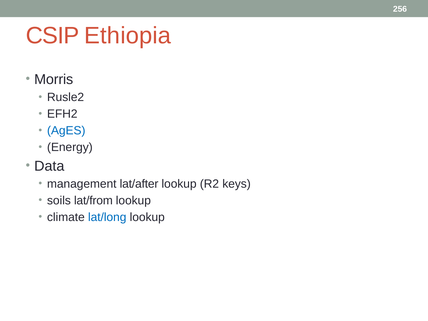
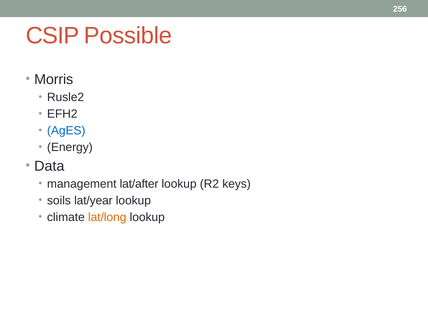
Ethiopia: Ethiopia -> Possible
lat/from: lat/from -> lat/year
lat/long colour: blue -> orange
